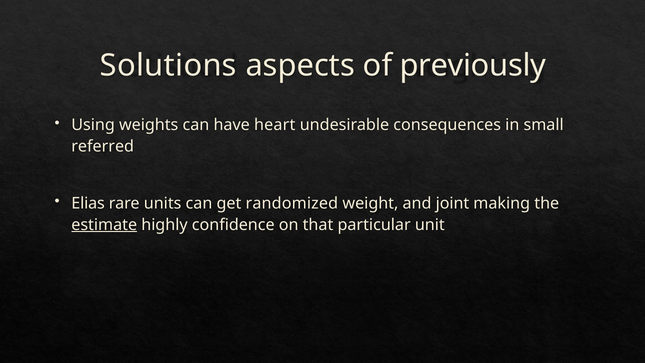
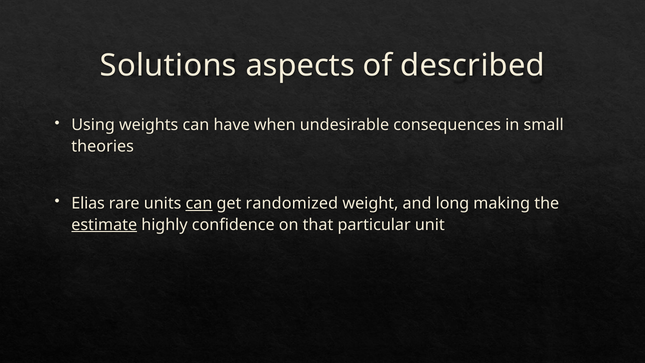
previously: previously -> described
heart: heart -> when
referred: referred -> theories
can at (199, 203) underline: none -> present
joint: joint -> long
